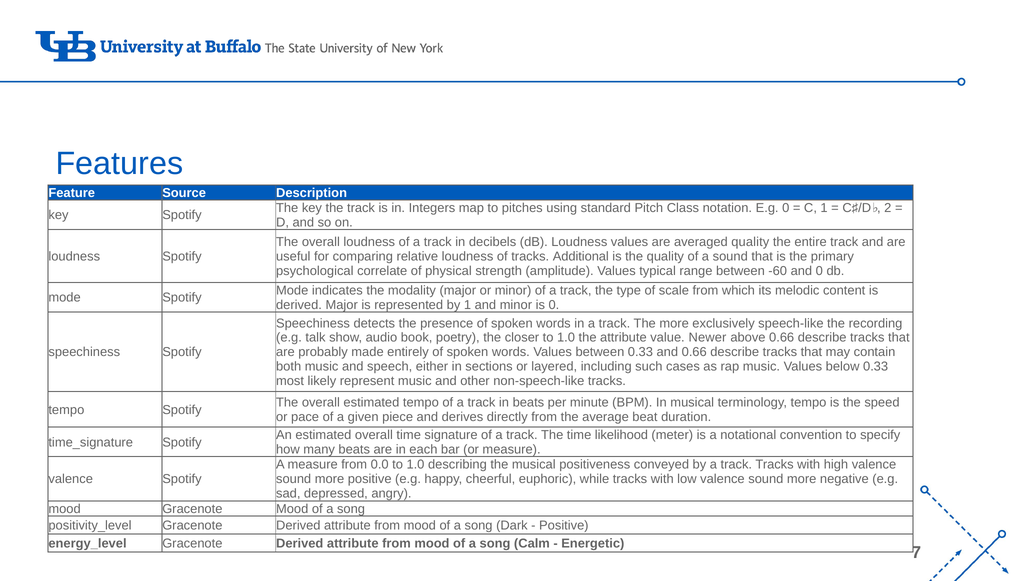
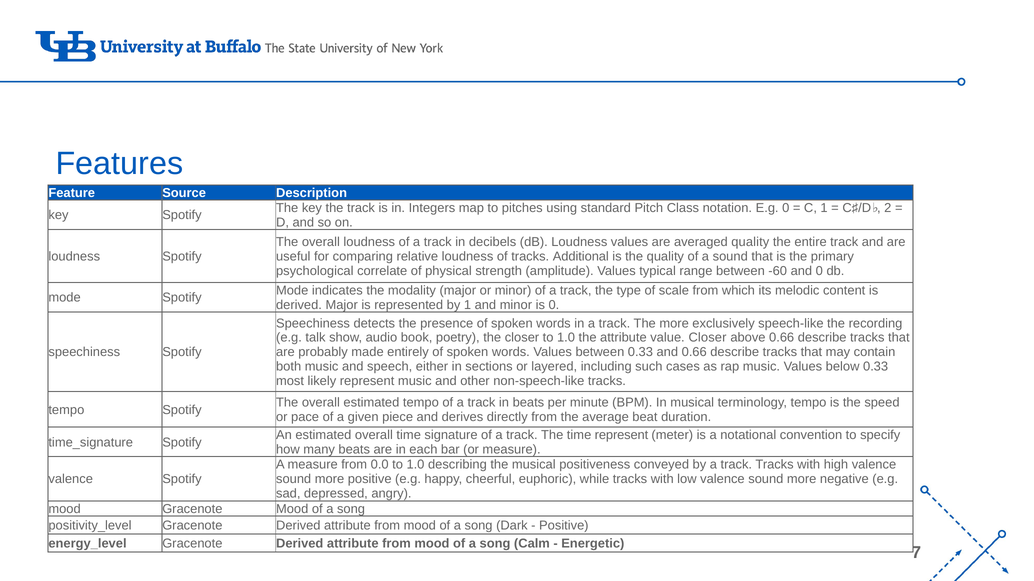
value Newer: Newer -> Closer
time likelihood: likelihood -> represent
